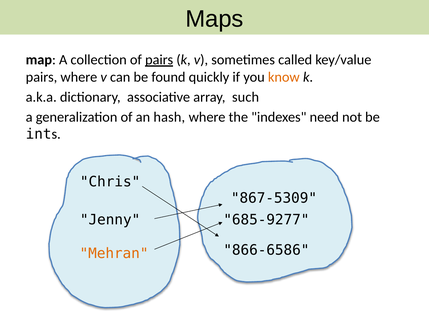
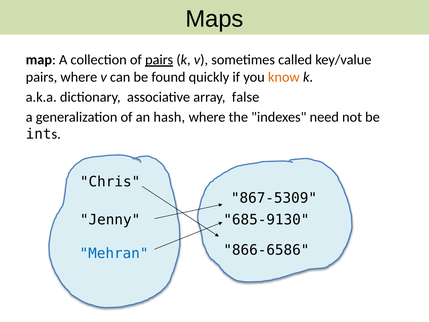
such: such -> false
685-9277: 685-9277 -> 685-9130
Mehran colour: orange -> blue
